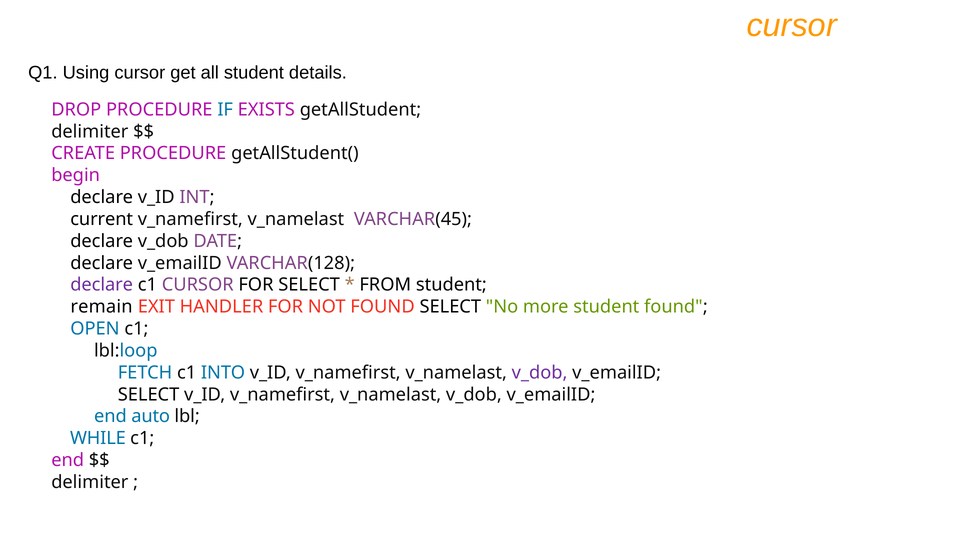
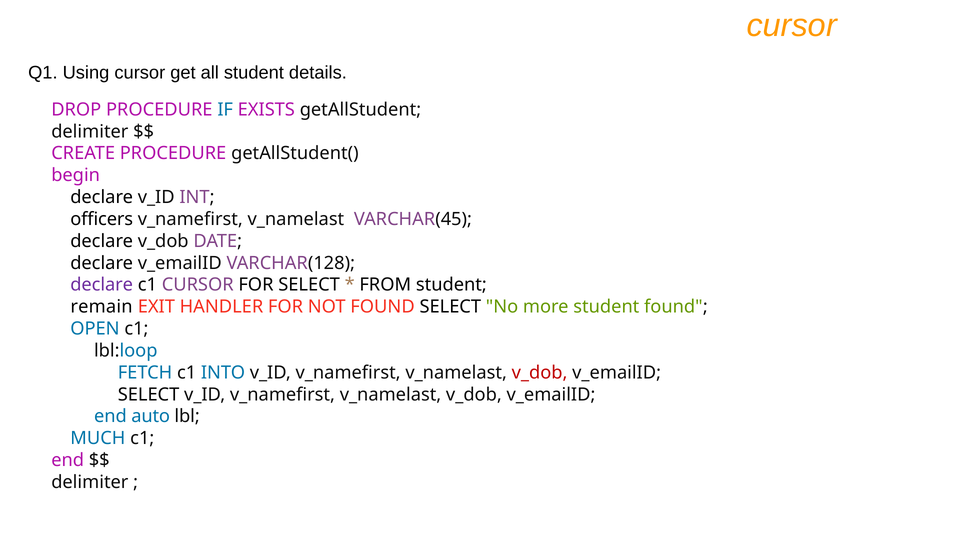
current: current -> officers
v_dob at (540, 373) colour: purple -> red
WHILE: WHILE -> MUCH
